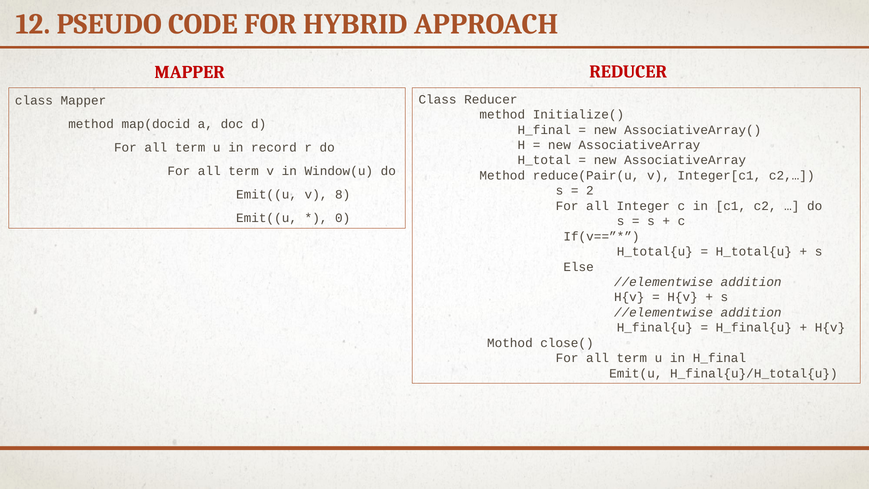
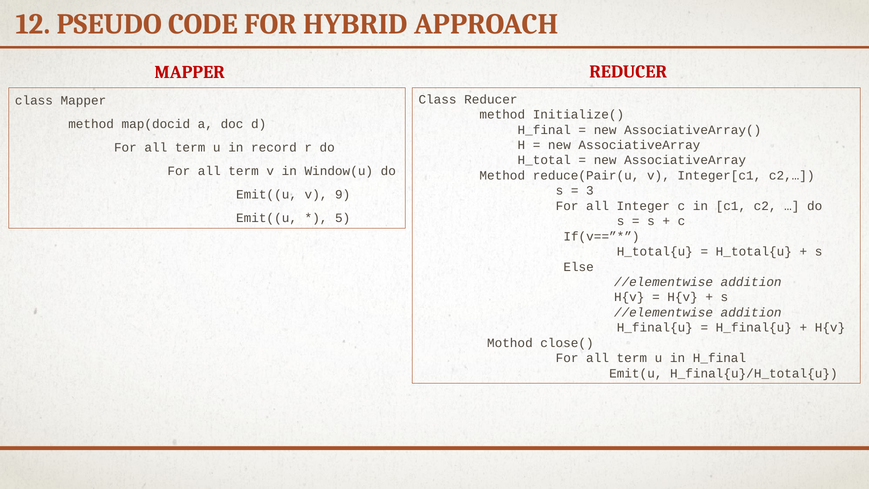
2: 2 -> 3
8: 8 -> 9
0: 0 -> 5
